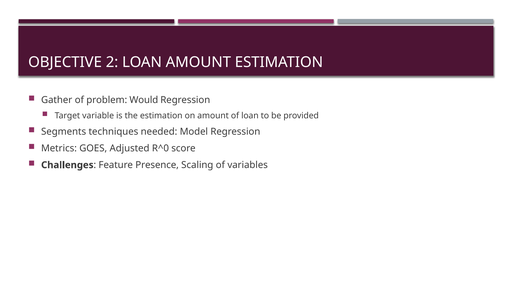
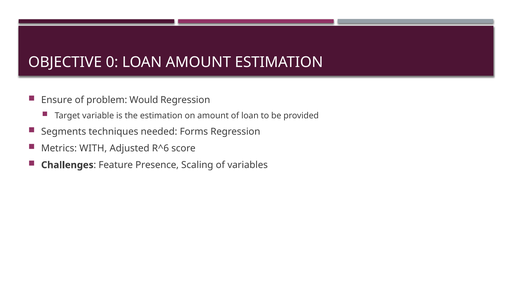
2: 2 -> 0
Gather: Gather -> Ensure
Model: Model -> Forms
GOES: GOES -> WITH
R^0: R^0 -> R^6
